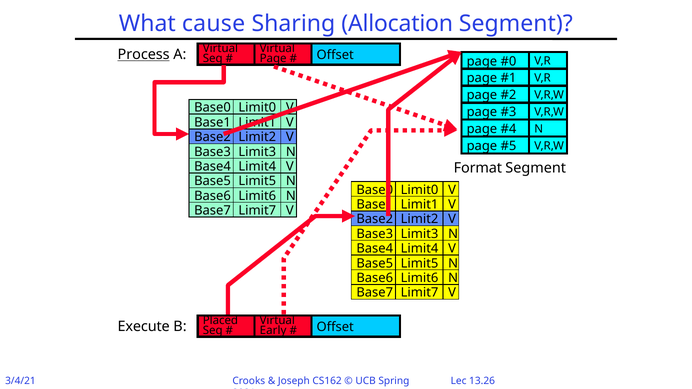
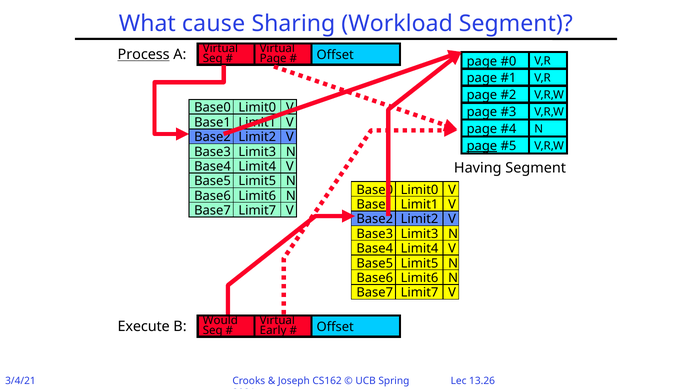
Allocation: Allocation -> Workload
page at (482, 146) underline: none -> present
Format: Format -> Having
Placed: Placed -> Would
